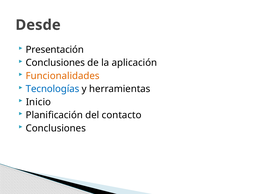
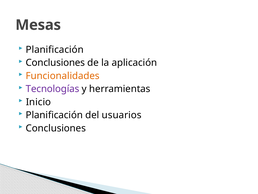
Desde: Desde -> Mesas
Presentación at (55, 50): Presentación -> Planificación
Tecnologías colour: blue -> purple
contacto: contacto -> usuarios
